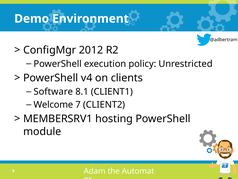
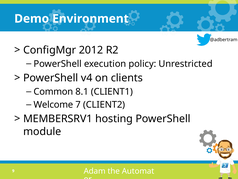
Software: Software -> Common
